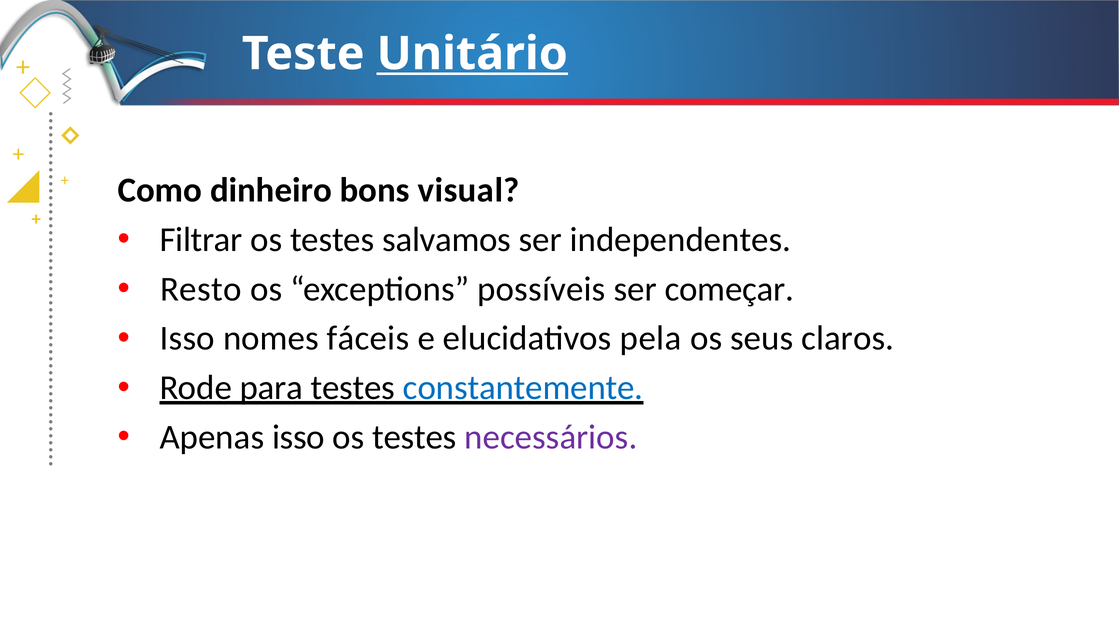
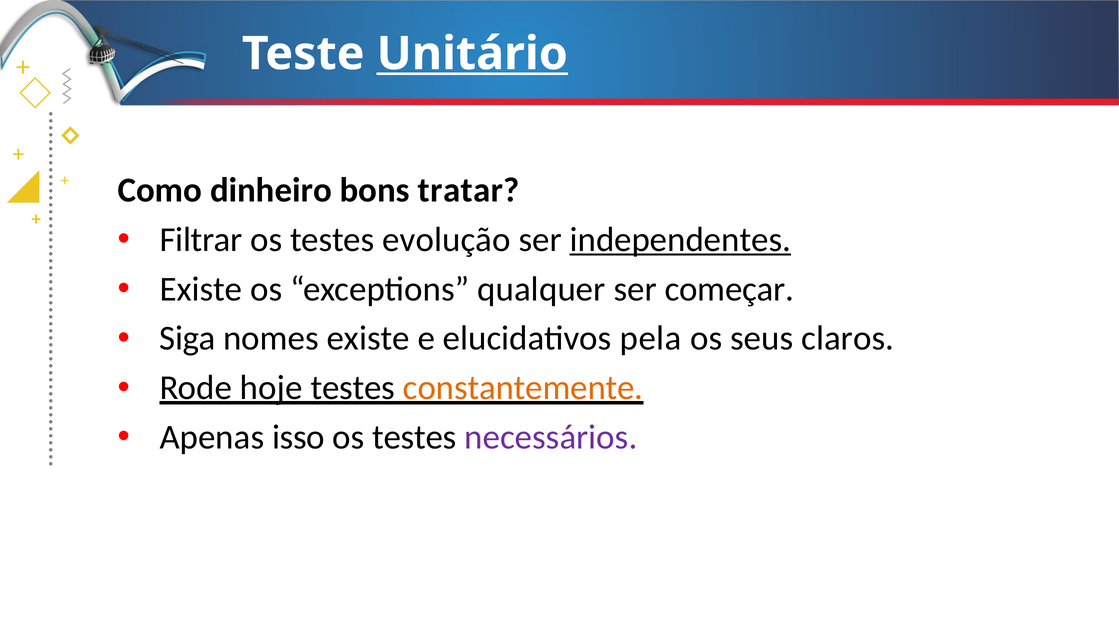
visual: visual -> tratar
salvamos: salvamos -> evolução
independentes underline: none -> present
Resto at (201, 289): Resto -> Existe
possíveis: possíveis -> qualquer
Isso at (187, 339): Isso -> Siga
nomes fáceis: fáceis -> existe
para: para -> hoje
constantemente colour: blue -> orange
